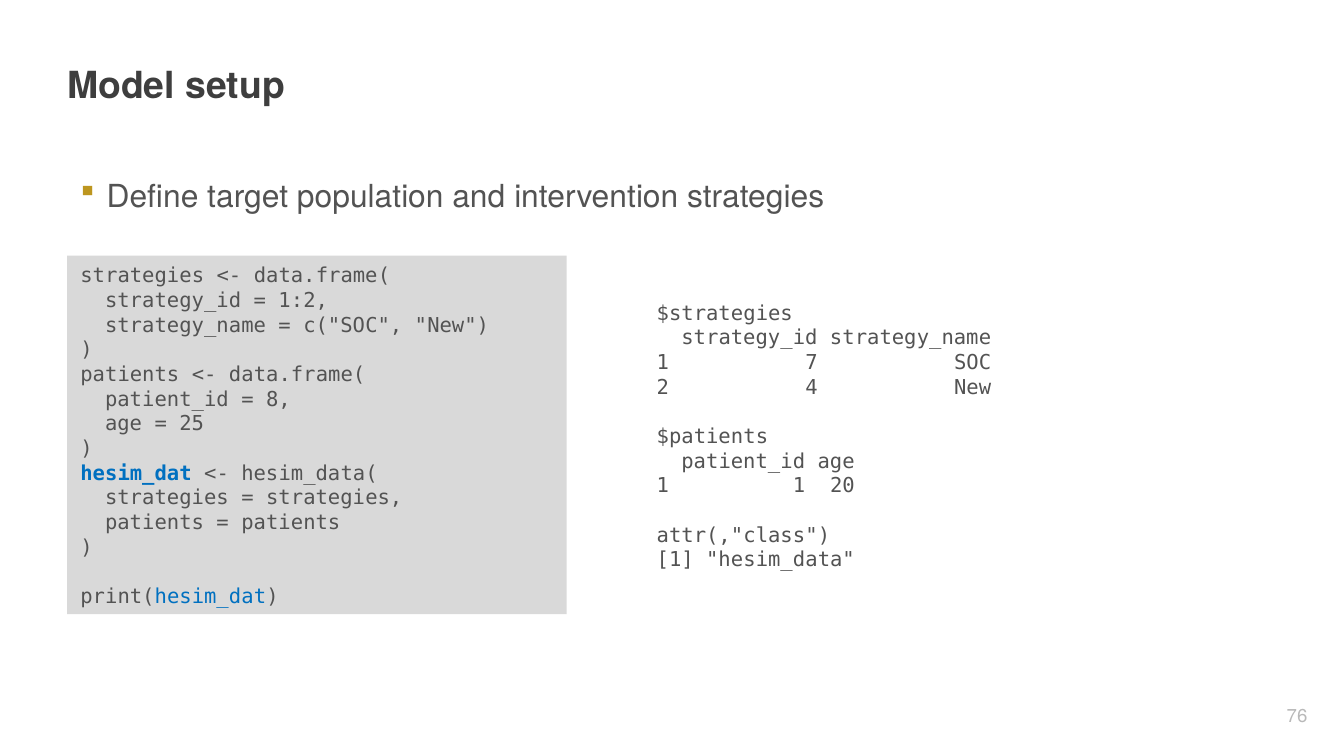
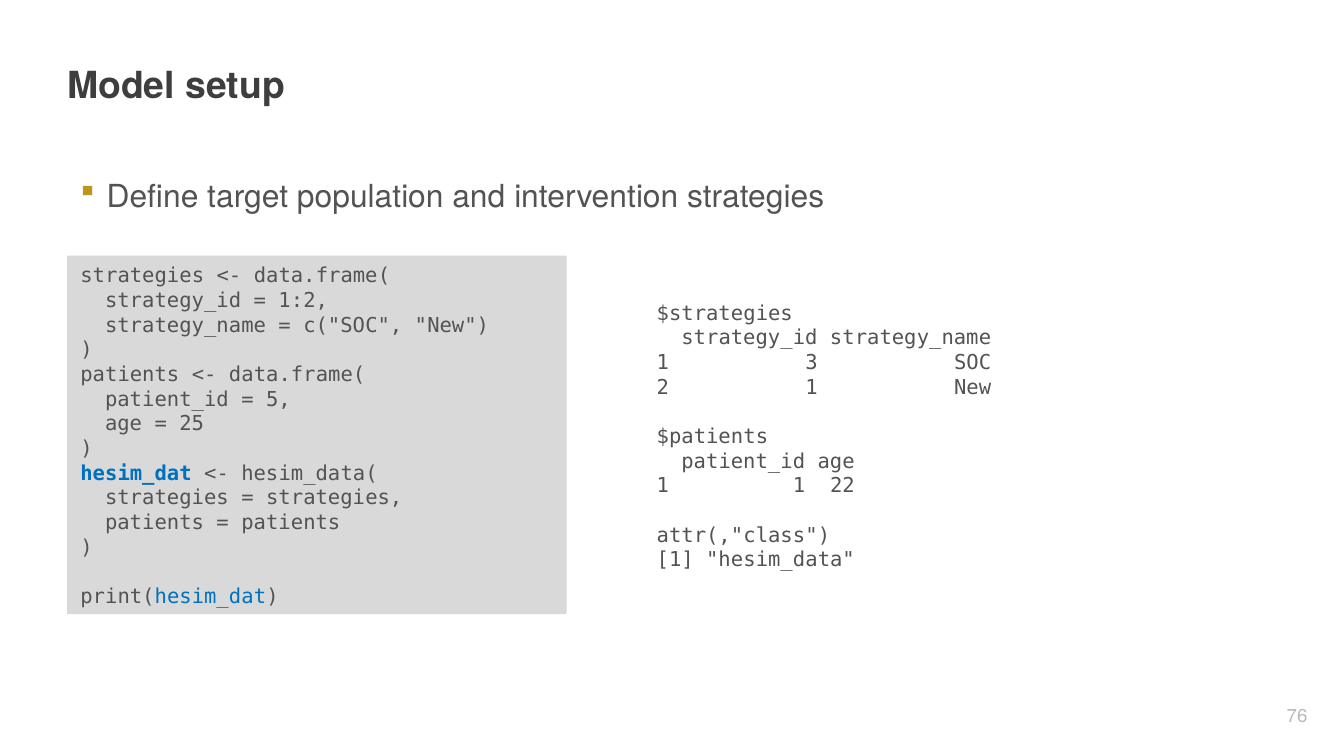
7: 7 -> 3
2 4: 4 -> 1
8: 8 -> 5
20: 20 -> 22
